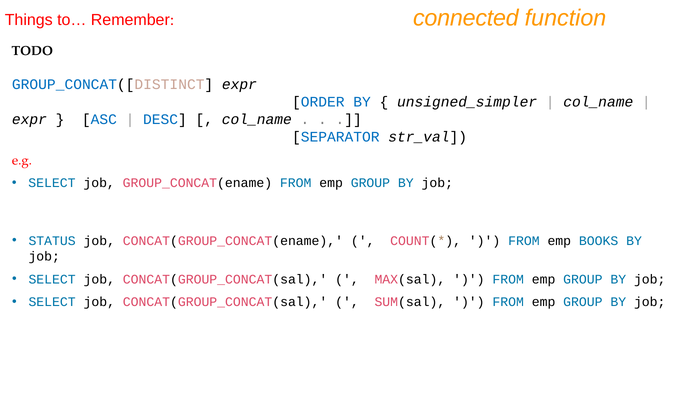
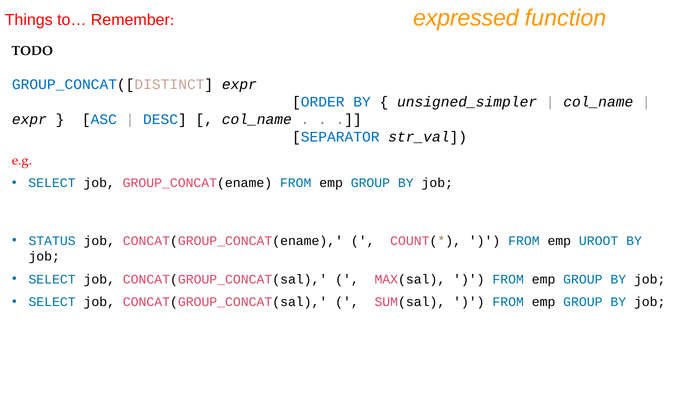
connected: connected -> expressed
BOOKS: BOOKS -> UROOT
